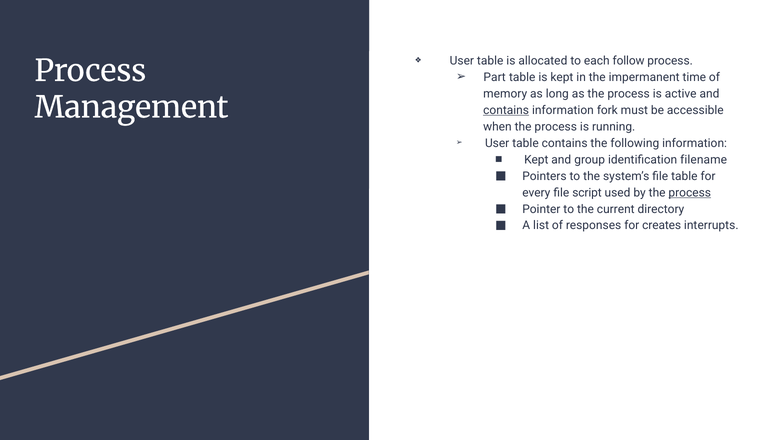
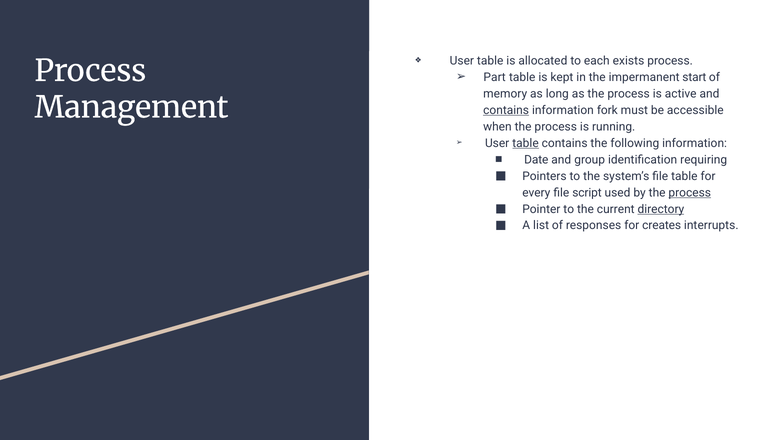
follow: follow -> exists
time: time -> start
table at (525, 143) underline: none -> present
Kept at (536, 160): Kept -> Date
filename: filename -> requiring
directory underline: none -> present
